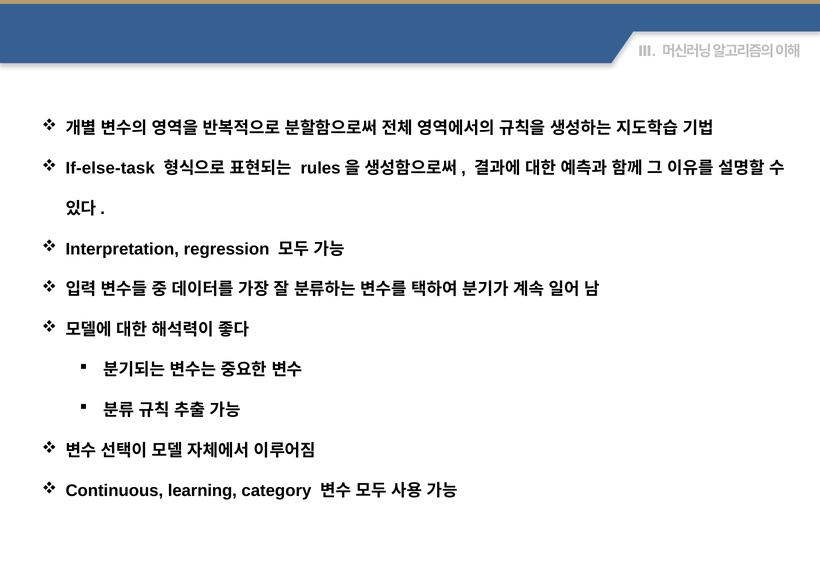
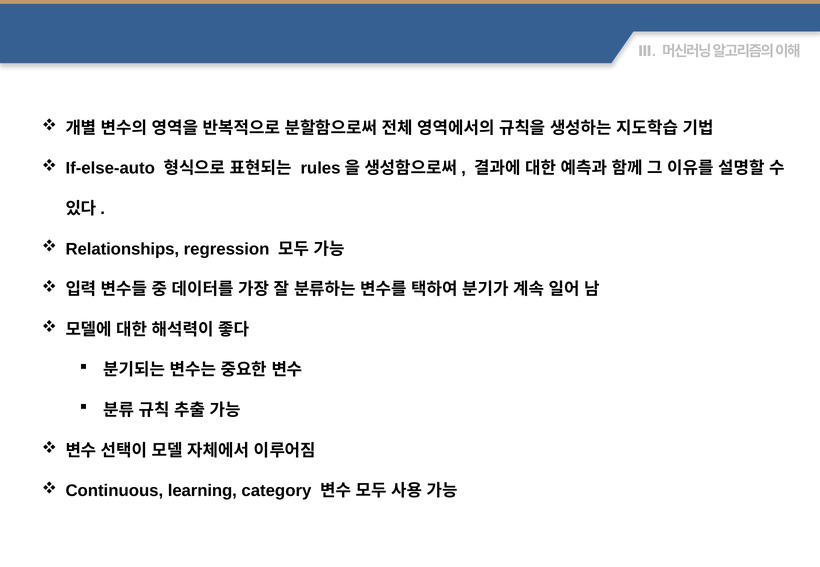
If-else-task: If-else-task -> If-else-auto
Interpretation: Interpretation -> Relationships
